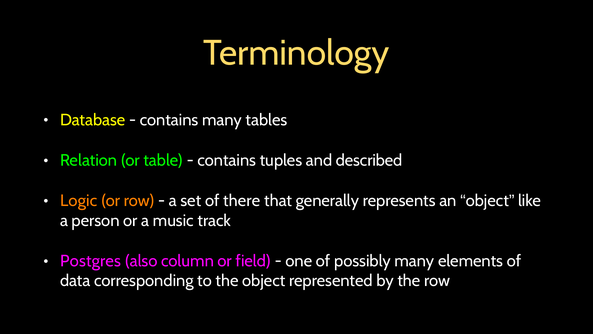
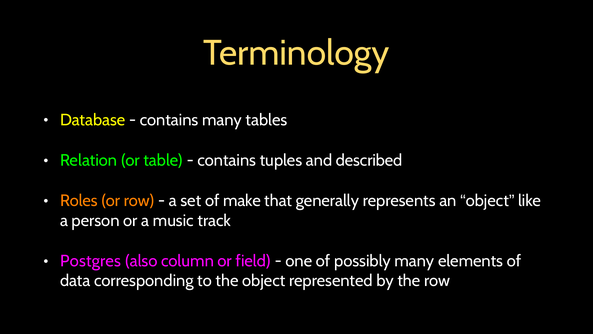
Logic: Logic -> Roles
there: there -> make
